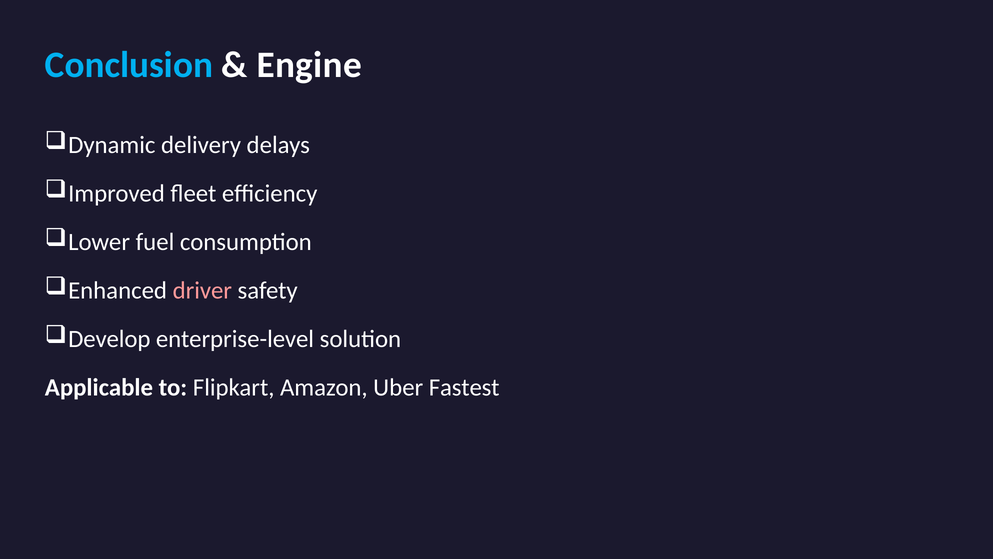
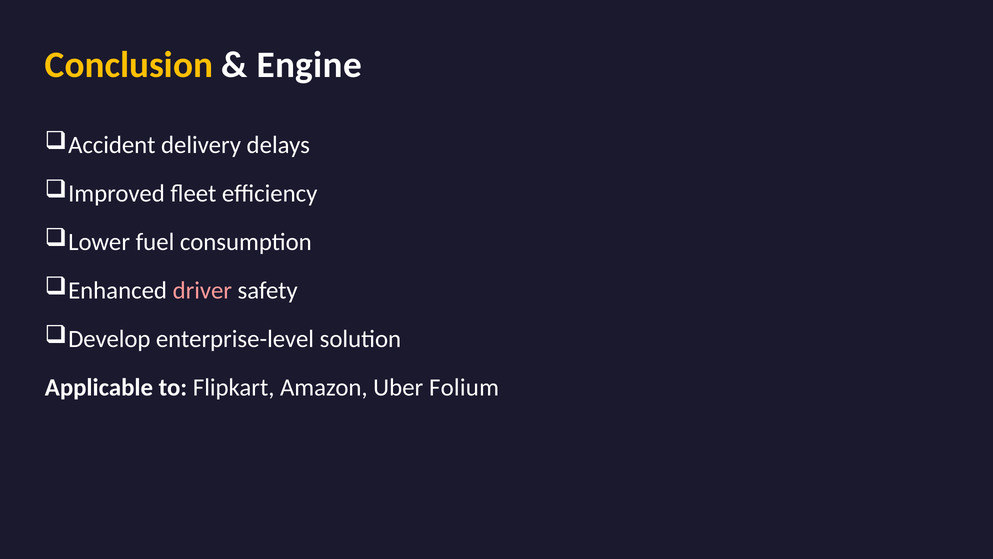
Conclusion colour: light blue -> yellow
Dynamic: Dynamic -> Accident
Fastest: Fastest -> Folium
